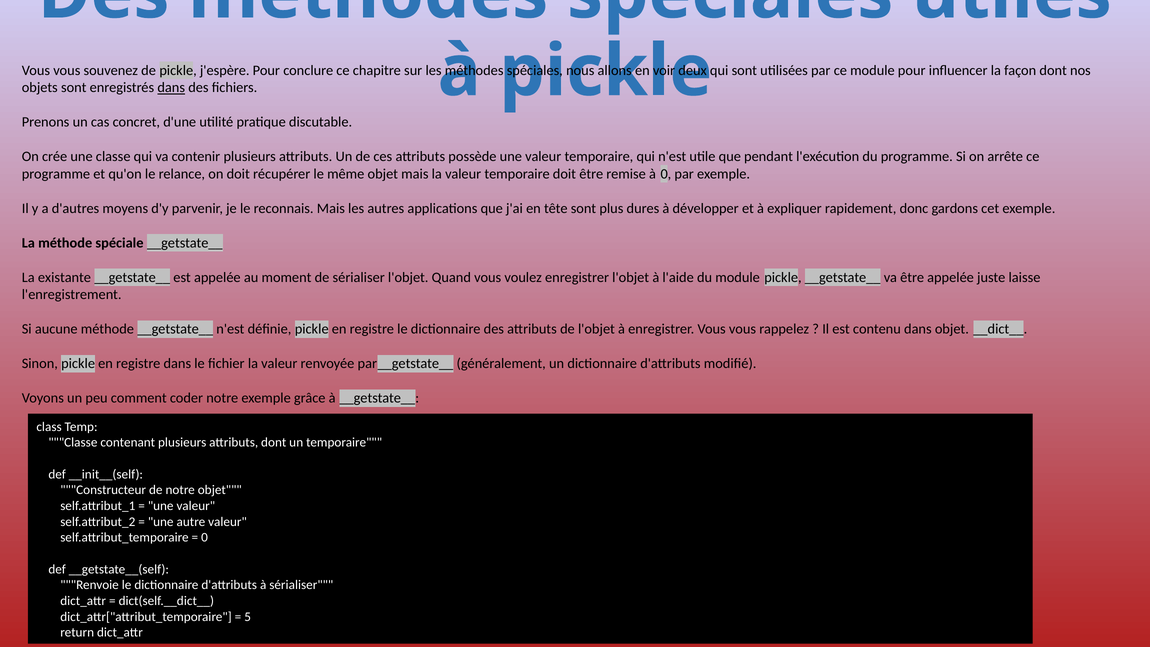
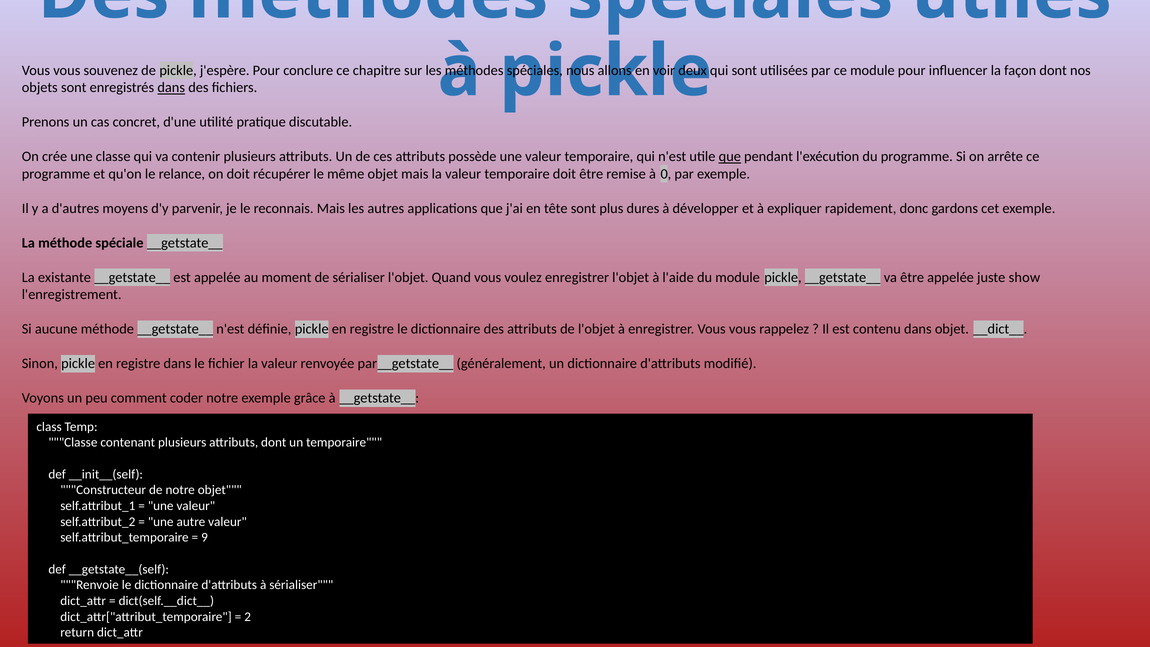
que at (730, 157) underline: none -> present
laisse: laisse -> show
0 at (205, 537): 0 -> 9
5: 5 -> 2
